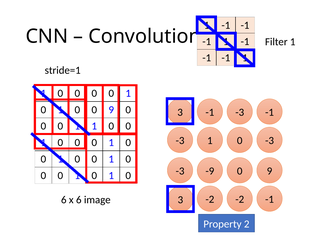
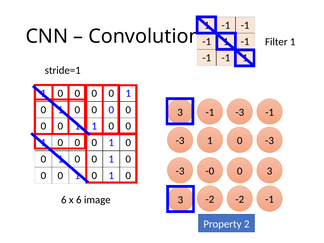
9 at (111, 110): 9 -> 0
-9: -9 -> -0
9 at (270, 171): 9 -> 3
